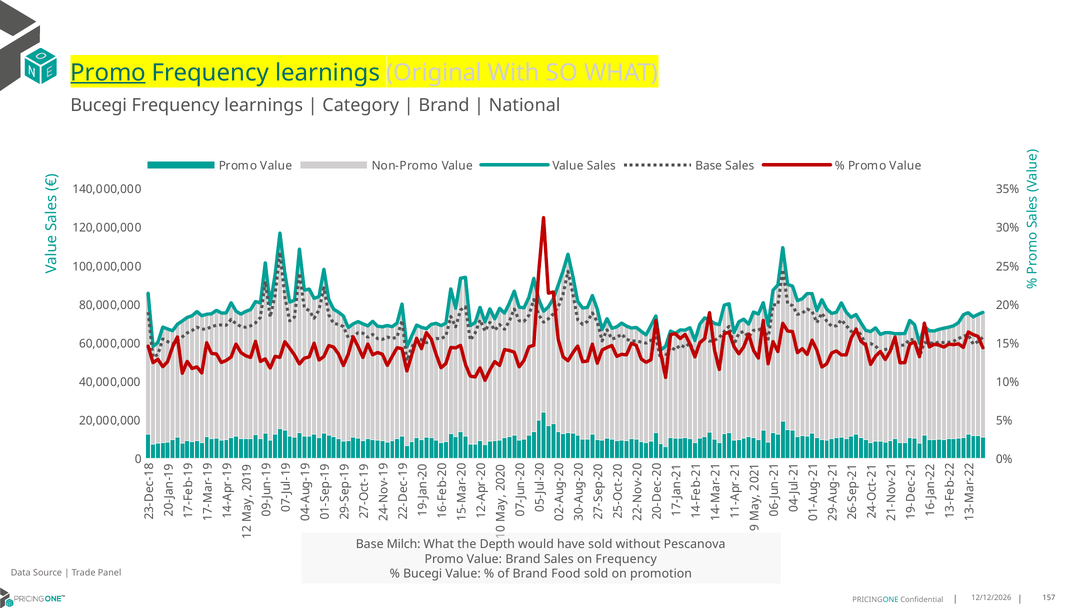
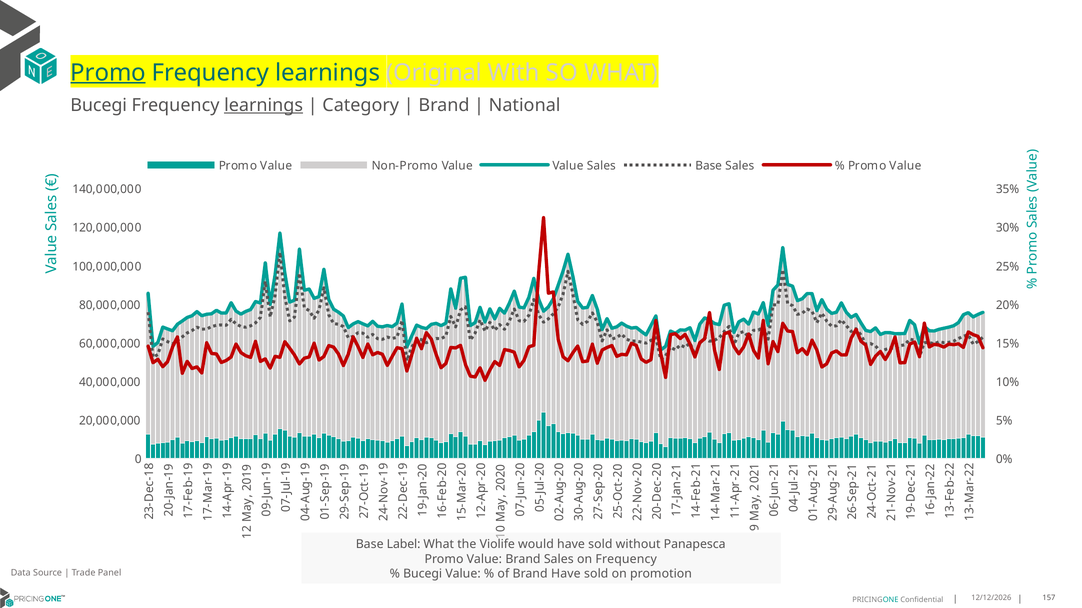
learnings at (264, 105) underline: none -> present
Milch: Milch -> Label
Depth: Depth -> Violife
Pescanova: Pescanova -> Panapesca
Brand Food: Food -> Have
